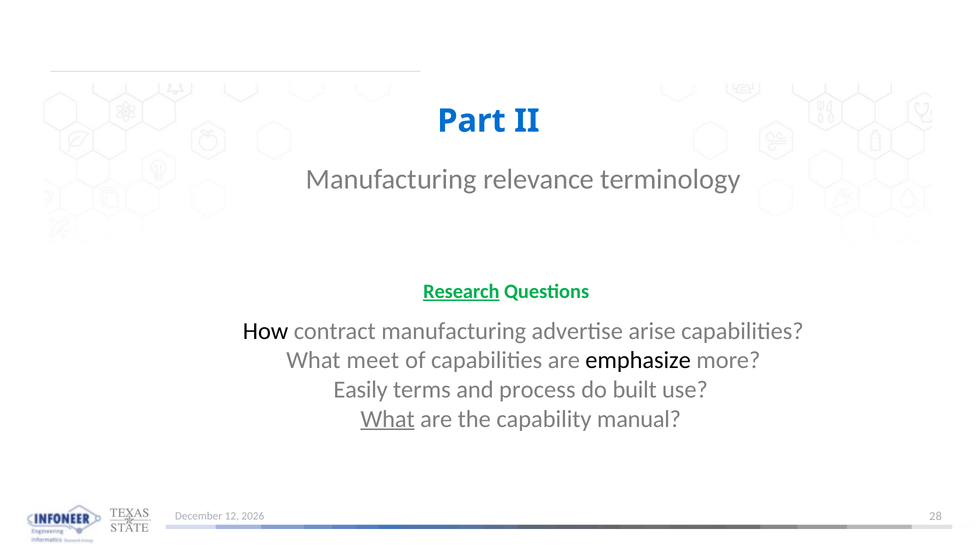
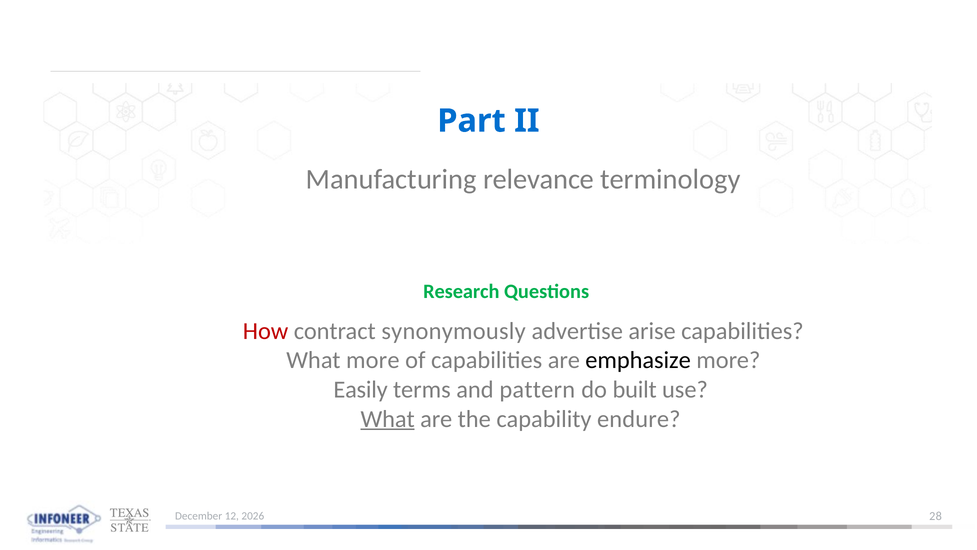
Research underline: present -> none
How colour: black -> red
contract manufacturing: manufacturing -> synonymously
What meet: meet -> more
process: process -> pattern
manual: manual -> endure
